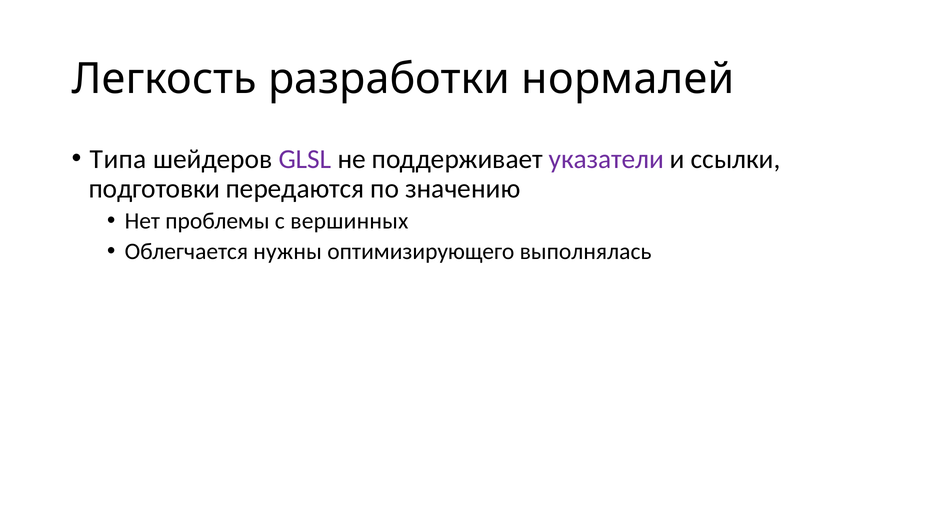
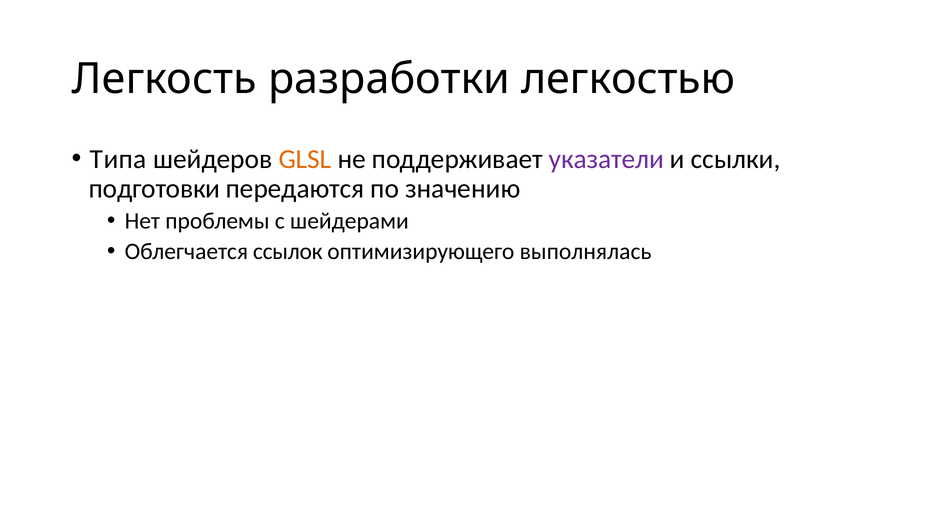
нормалей: нормалей -> легкостью
GLSL colour: purple -> orange
вершинных: вершинных -> шейдерами
нужны: нужны -> ссылок
